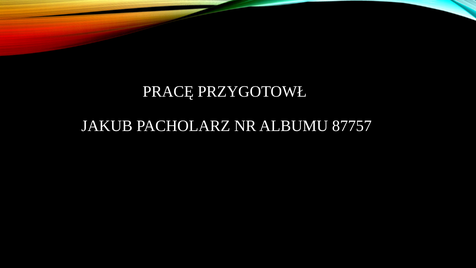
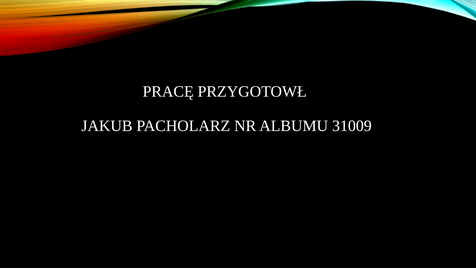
87757: 87757 -> 31009
